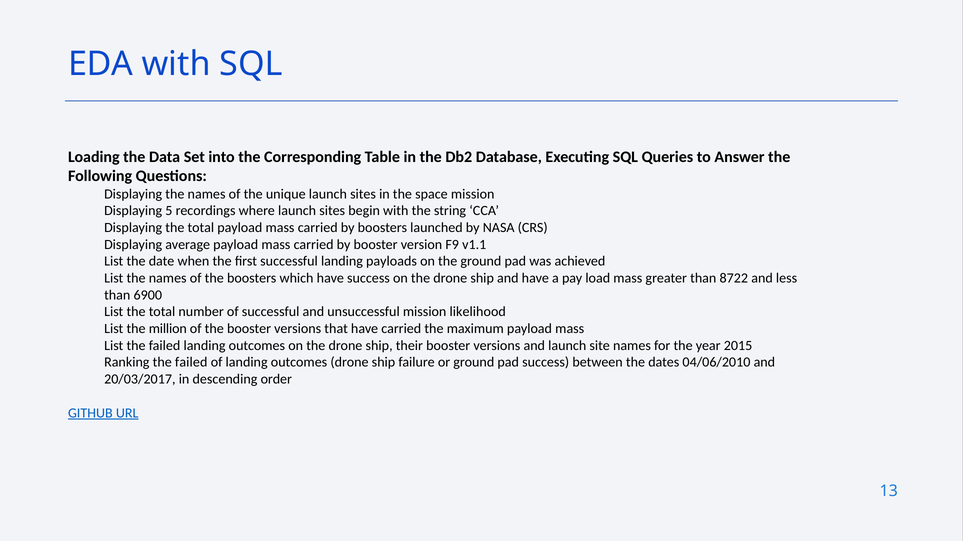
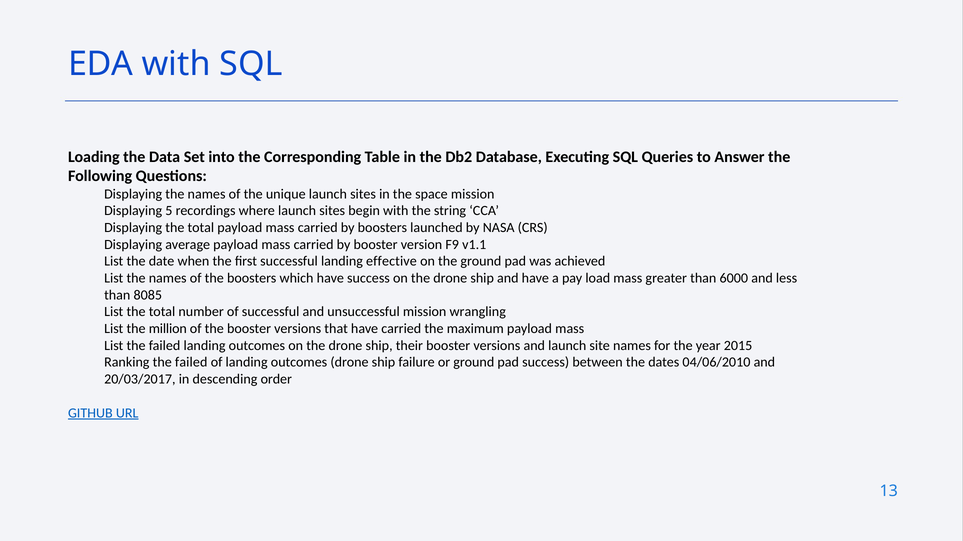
payloads: payloads -> effective
8722: 8722 -> 6000
6900: 6900 -> 8085
likelihood: likelihood -> wrangling
